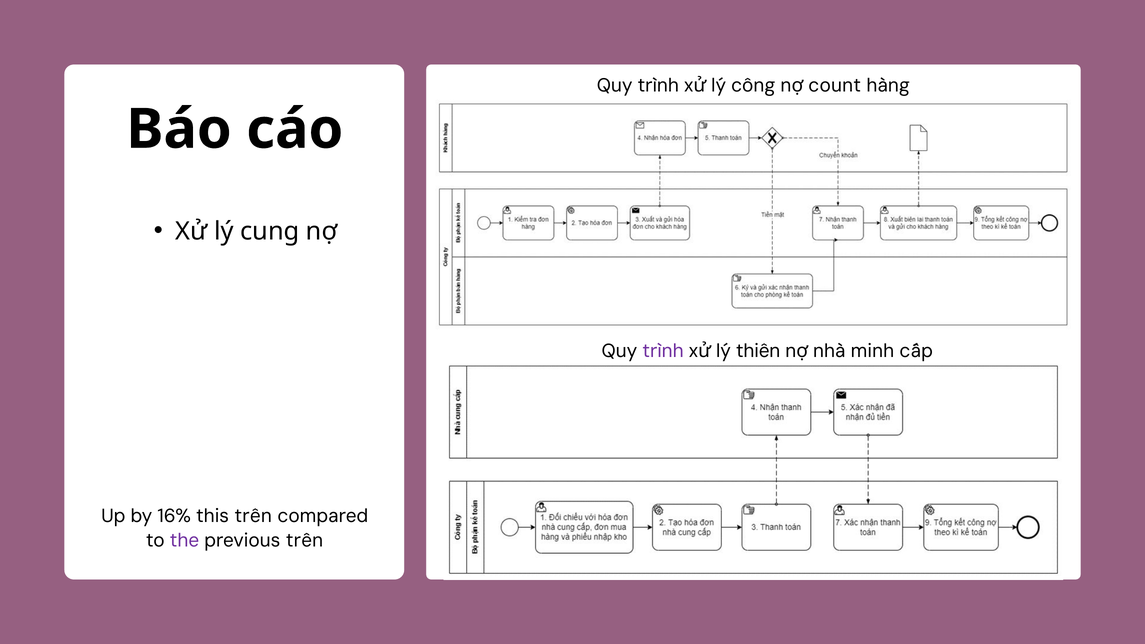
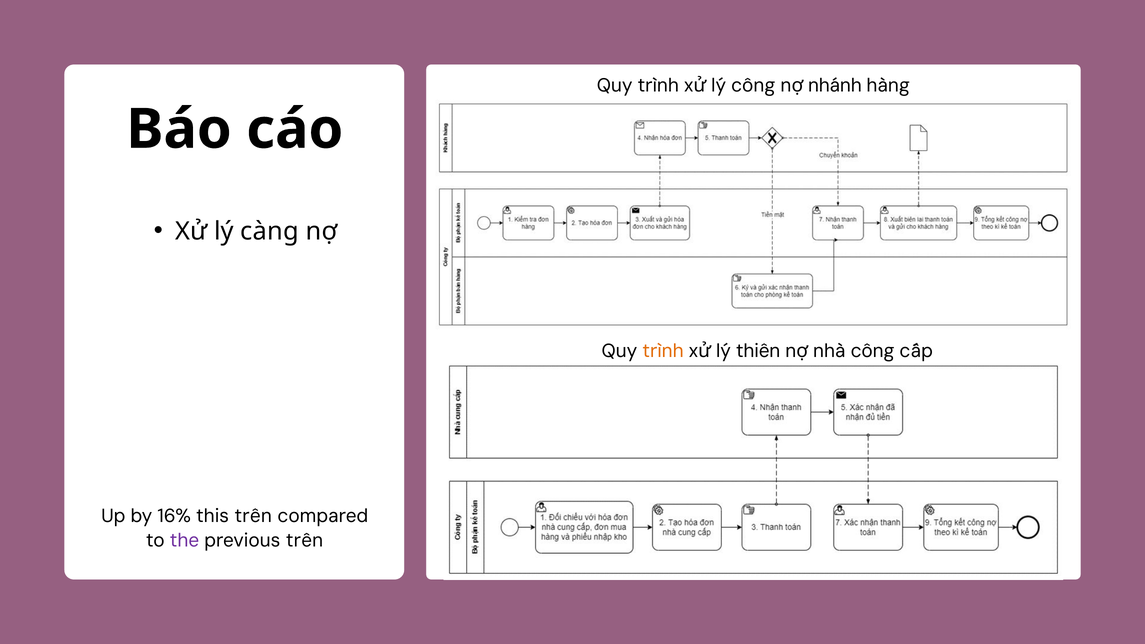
count: count -> nhánh
cung: cung -> càng
trình at (663, 351) colour: purple -> orange
nhà minh: minh -> công
